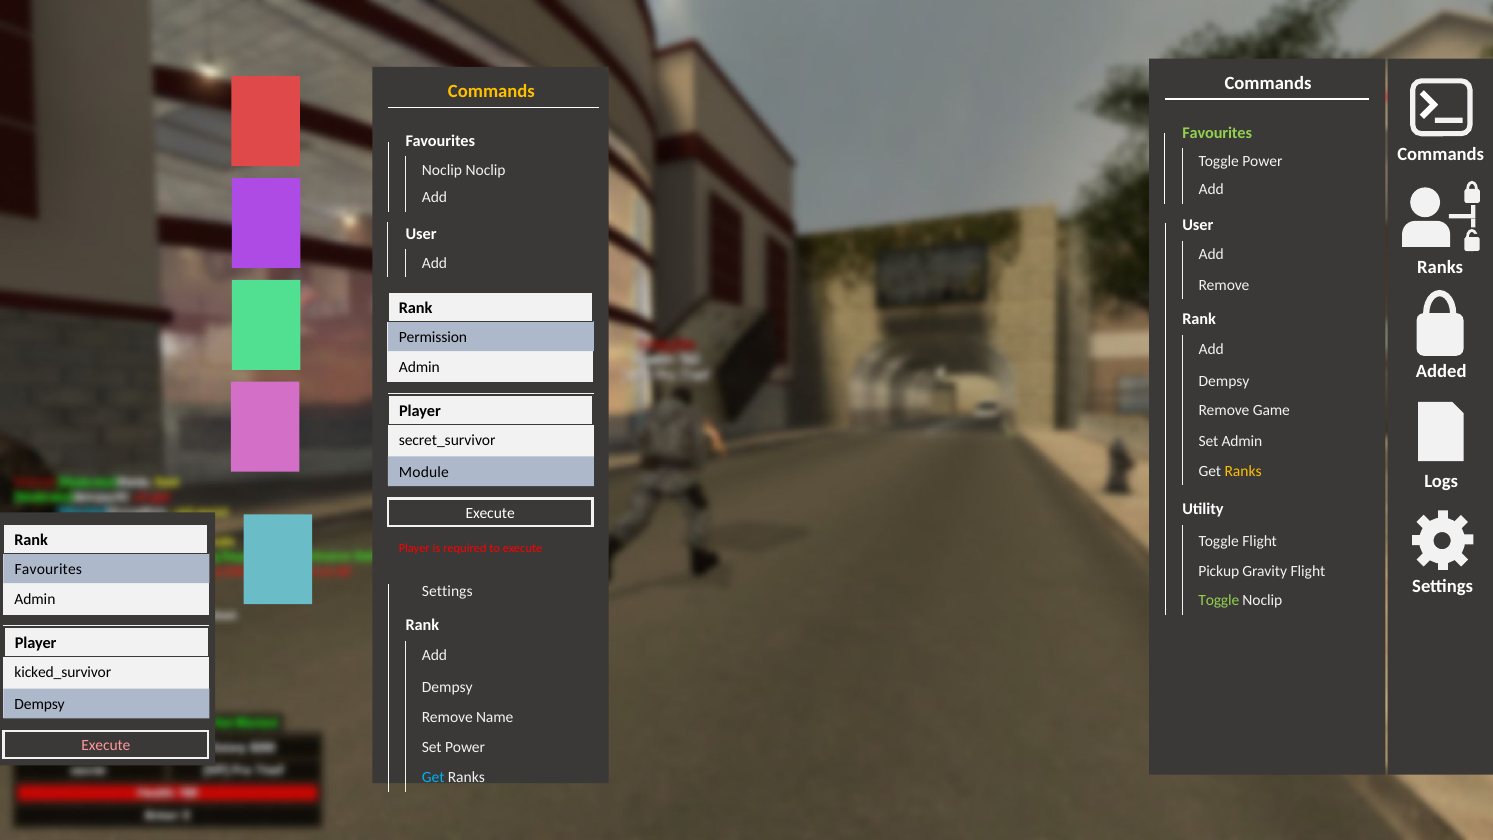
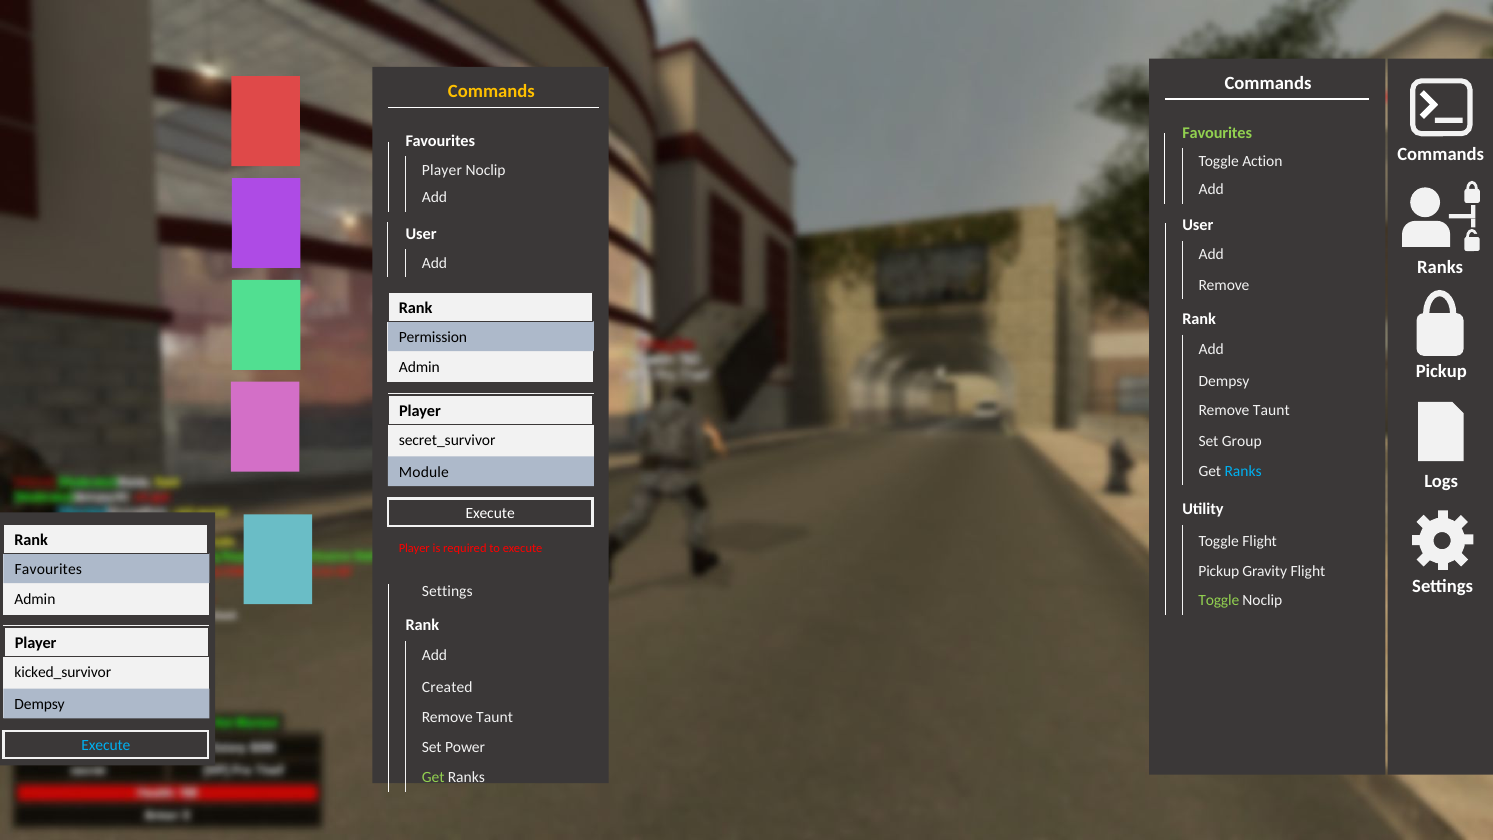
Toggle Power: Power -> Action
Noclip at (442, 170): Noclip -> Player
Added at (1441, 371): Added -> Pickup
Game at (1271, 411): Game -> Taunt
Set Admin: Admin -> Group
Ranks at (1243, 471) colour: yellow -> light blue
Dempsy at (447, 687): Dempsy -> Created
Name at (495, 717): Name -> Taunt
Execute at (106, 745) colour: pink -> light blue
Get at (433, 777) colour: light blue -> light green
